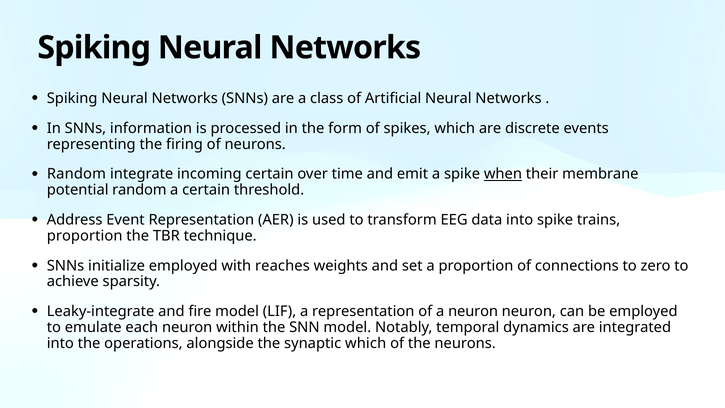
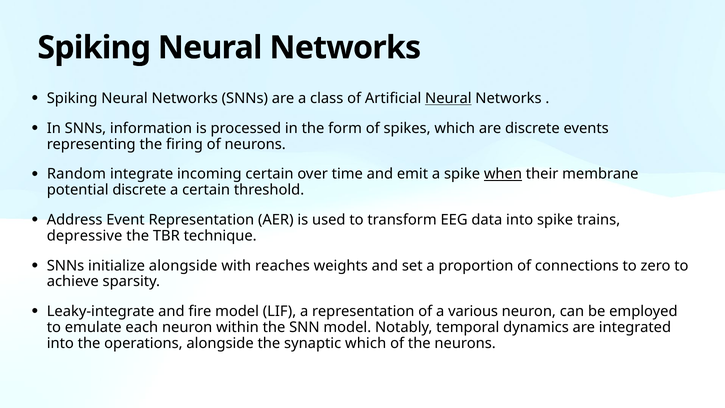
Neural at (448, 98) underline: none -> present
potential random: random -> discrete
proportion at (85, 236): proportion -> depressive
initialize employed: employed -> alongside
a neuron: neuron -> various
